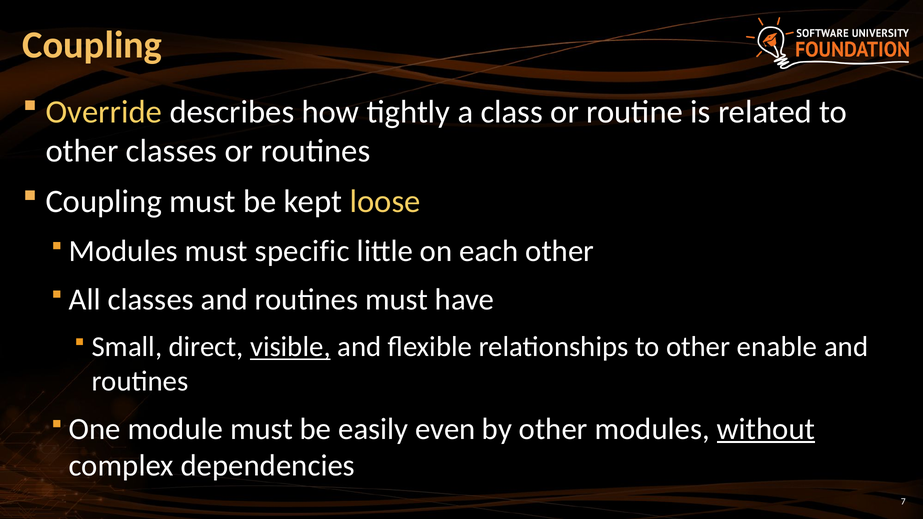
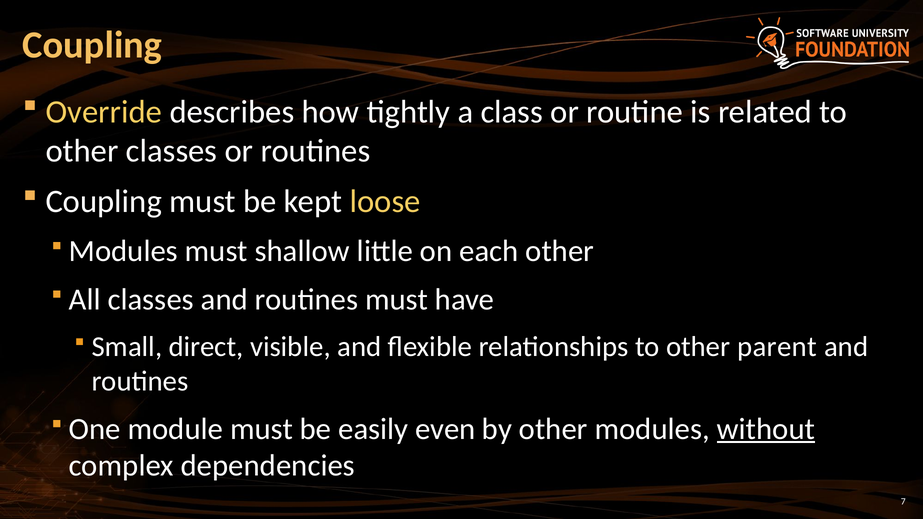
specific: specific -> shallow
visible underline: present -> none
enable: enable -> parent
